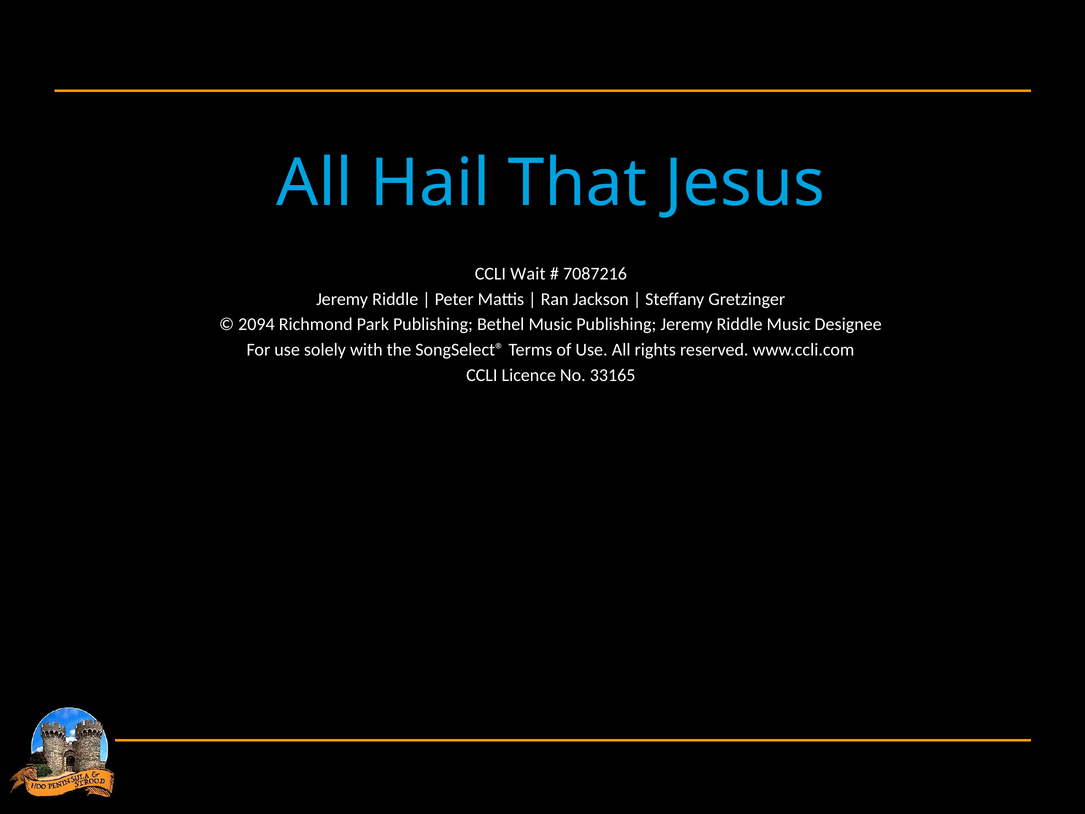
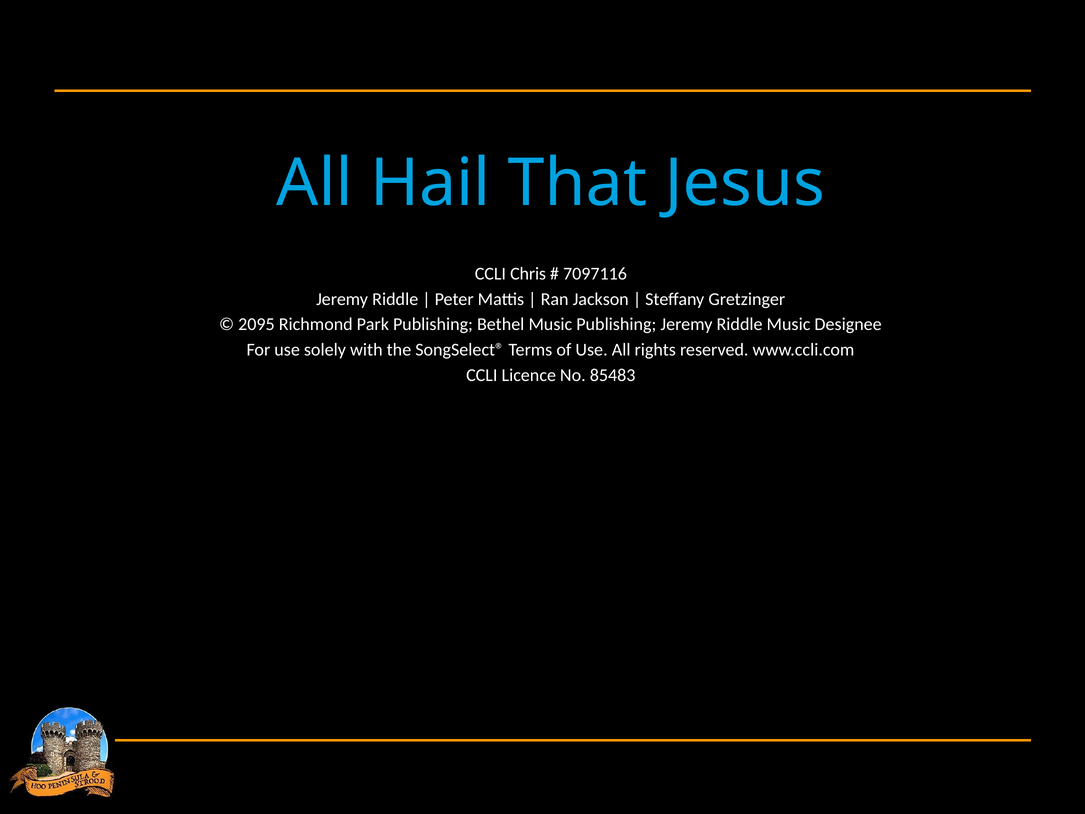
Wait: Wait -> Chris
7087216: 7087216 -> 7097116
2094: 2094 -> 2095
33165: 33165 -> 85483
